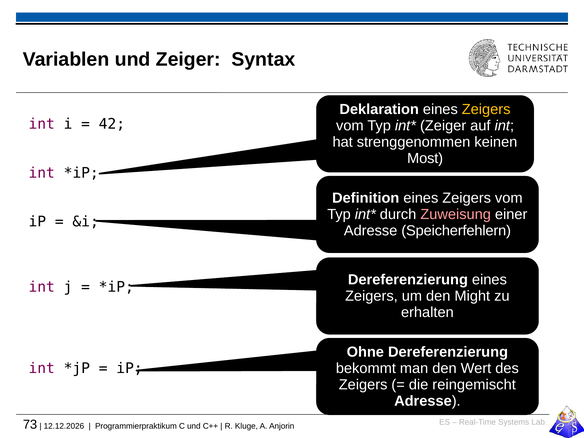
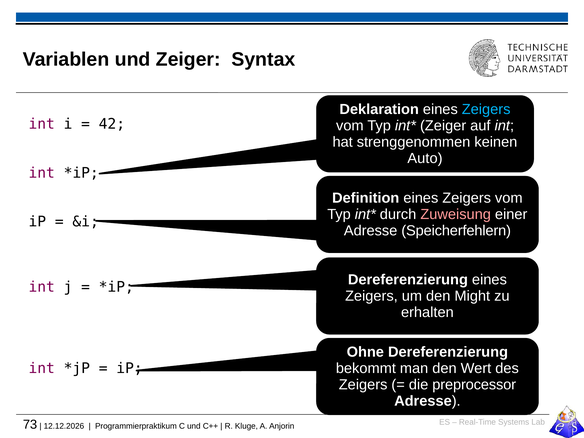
Zeigers at (486, 109) colour: yellow -> light blue
Most: Most -> Auto
reingemischt: reingemischt -> preprocessor
